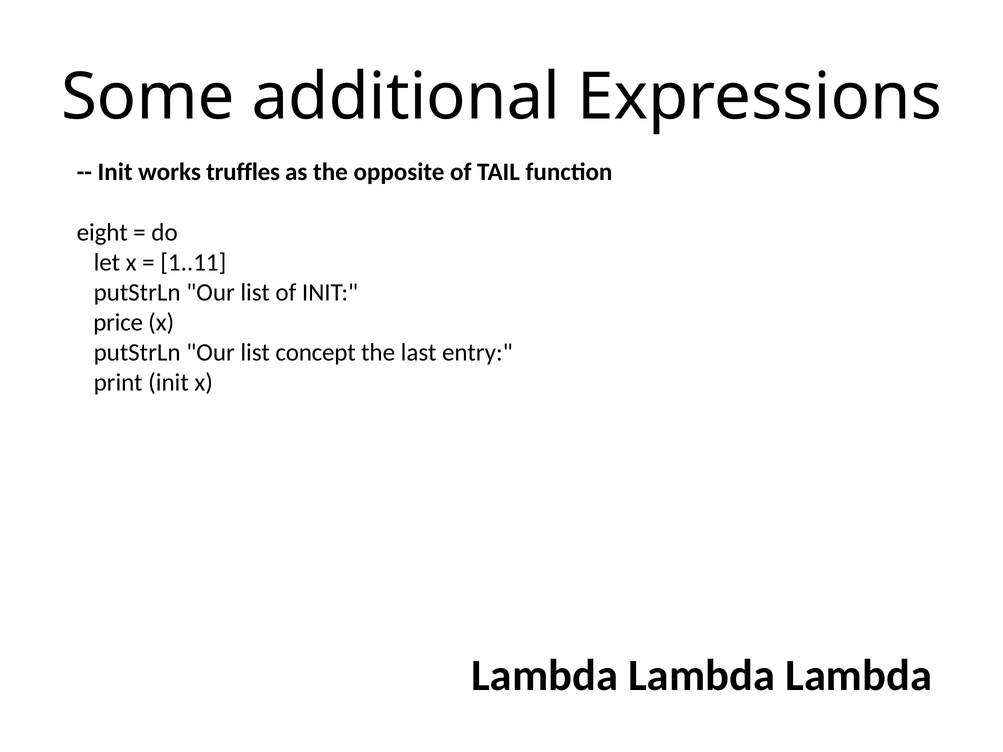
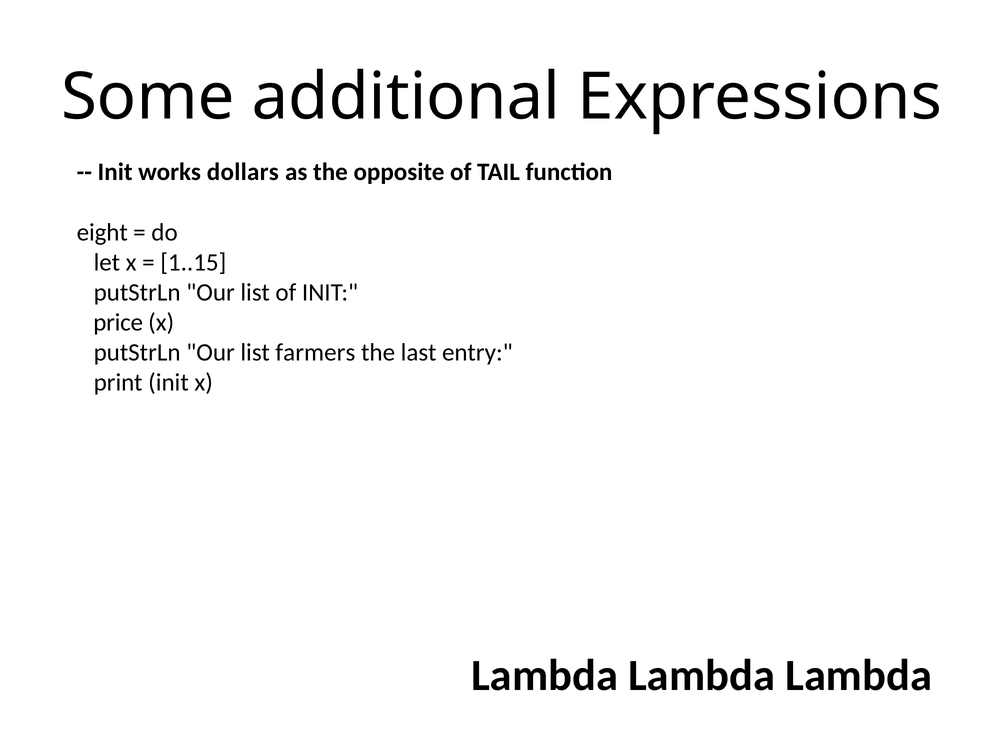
truffles: truffles -> dollars
1..11: 1..11 -> 1..15
concept: concept -> farmers
